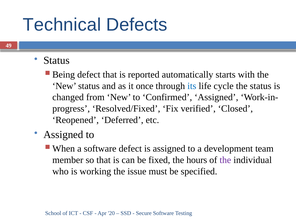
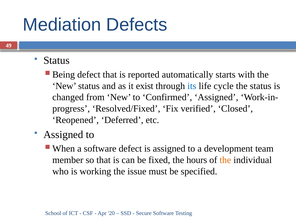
Technical: Technical -> Mediation
once: once -> exist
the at (225, 160) colour: purple -> orange
